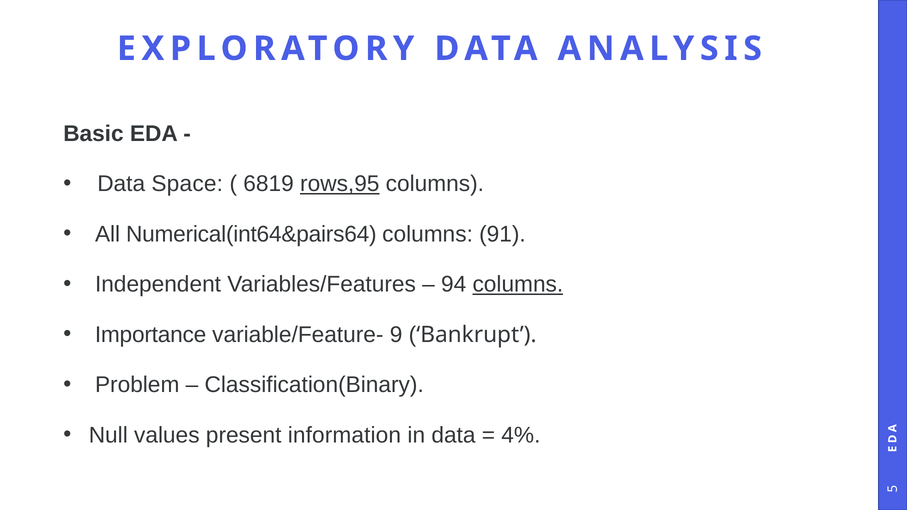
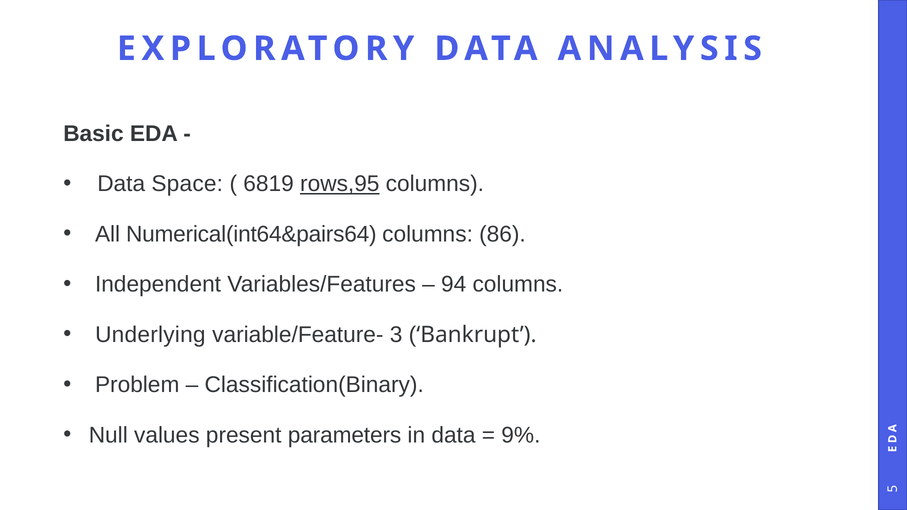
91: 91 -> 86
columns at (518, 285) underline: present -> none
Importance: Importance -> Underlying
9: 9 -> 3
information: information -> parameters
4%: 4% -> 9%
